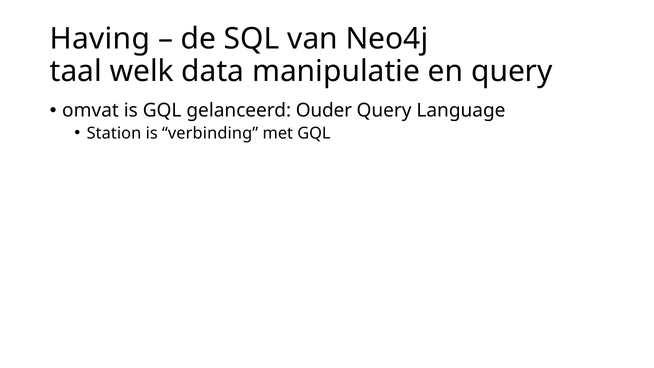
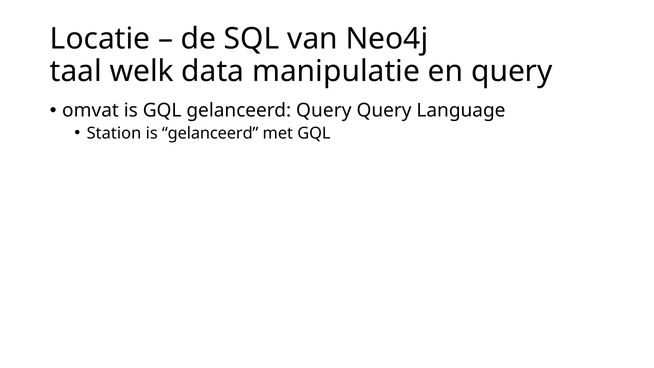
Having: Having -> Locatie
gelanceerd Ouder: Ouder -> Query
is verbinding: verbinding -> gelanceerd
